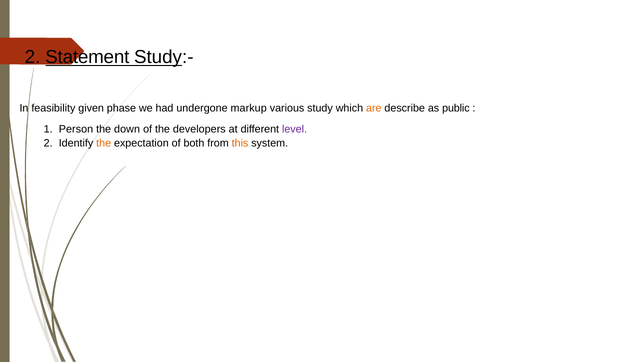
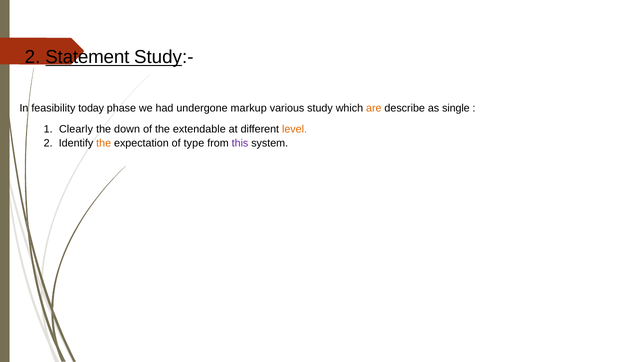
given: given -> today
public: public -> single
Person: Person -> Clearly
developers: developers -> extendable
level colour: purple -> orange
both: both -> type
this colour: orange -> purple
